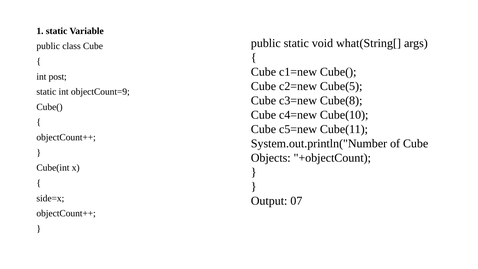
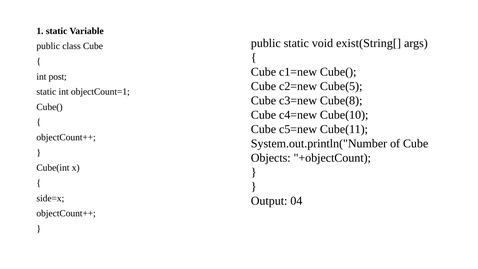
what(String[: what(String[ -> exist(String[
objectCount=9: objectCount=9 -> objectCount=1
07: 07 -> 04
